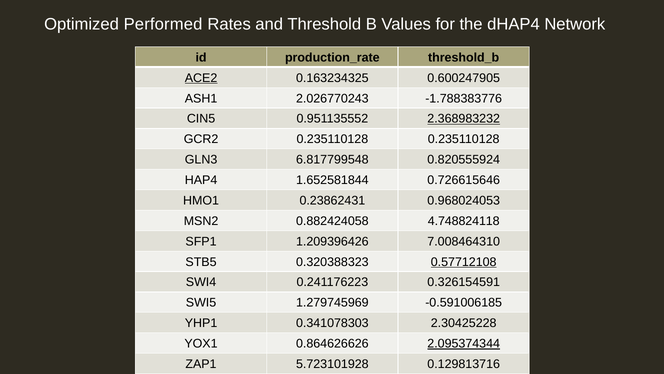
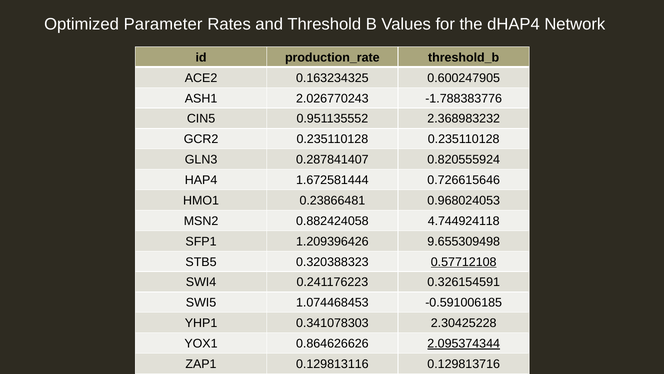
Performed: Performed -> Parameter
ACE2 underline: present -> none
2.368983232 underline: present -> none
6.817799548: 6.817799548 -> 0.287841407
1.652581844: 1.652581844 -> 1.672581444
0.23862431: 0.23862431 -> 0.23866481
4.748824118: 4.748824118 -> 4.744924118
7.008464310: 7.008464310 -> 9.655309498
1.279745969: 1.279745969 -> 1.074468453
5.723101928: 5.723101928 -> 0.129813116
